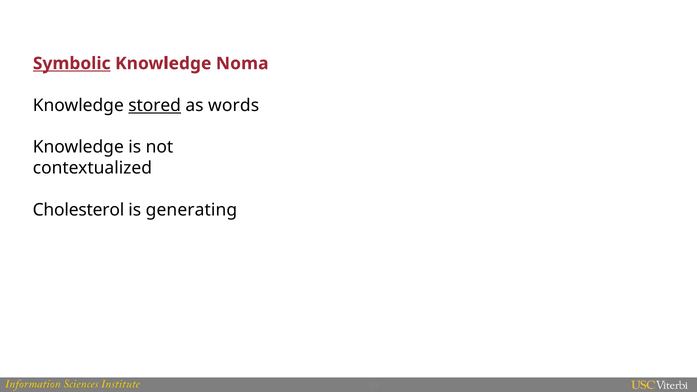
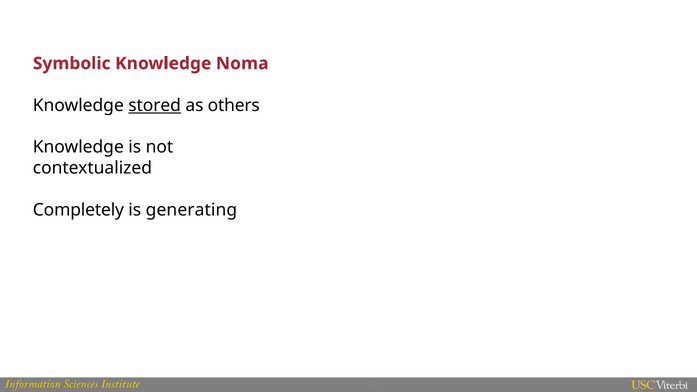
Symbolic underline: present -> none
words: words -> others
Cholesterol: Cholesterol -> Completely
